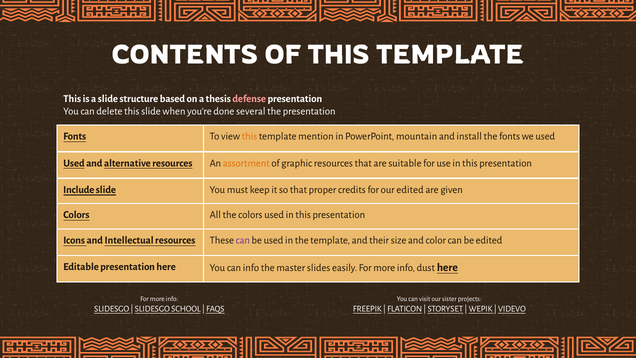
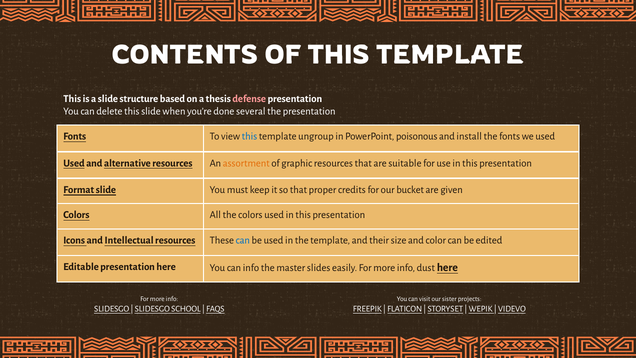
this at (250, 136) colour: orange -> blue
mention: mention -> ungroup
mountain: mountain -> poisonous
Include: Include -> Format
our edited: edited -> bucket
can at (243, 240) colour: purple -> blue
